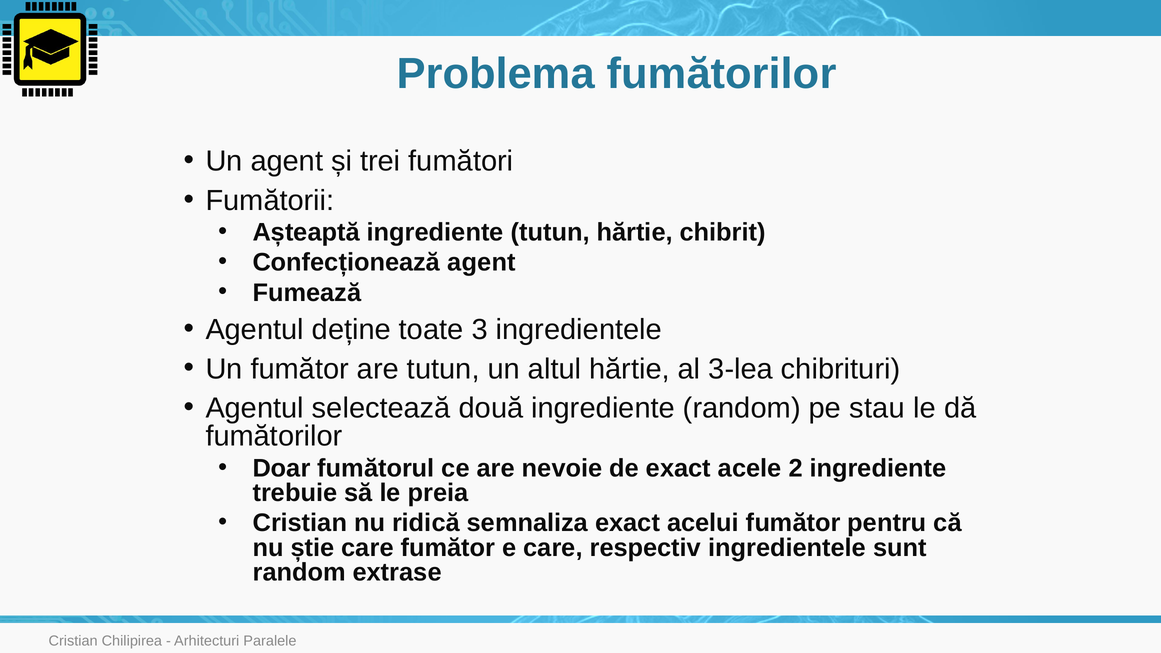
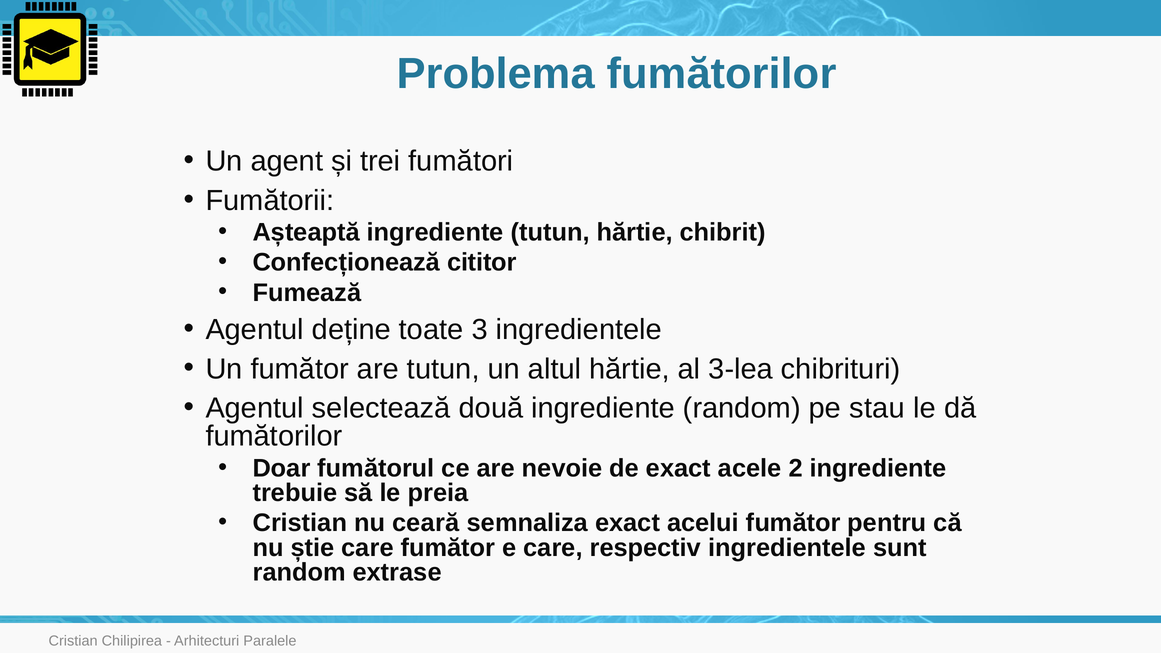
Confecționează agent: agent -> cititor
ridică: ridică -> ceară
